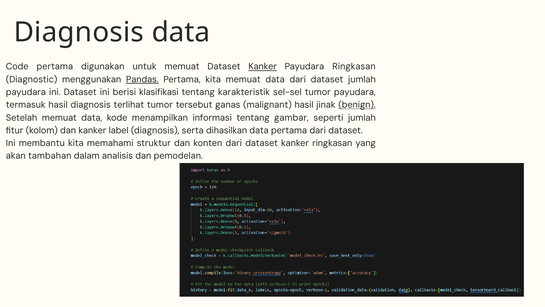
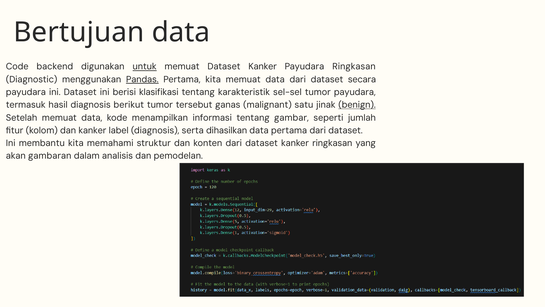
Diagnosis at (79, 32): Diagnosis -> Bertujuan
Code pertama: pertama -> backend
untuk underline: none -> present
Kanker at (263, 67) underline: present -> none
dataset jumlah: jumlah -> secara
terlihat: terlihat -> berikut
malignant hasil: hasil -> satu
tambahan: tambahan -> gambaran
